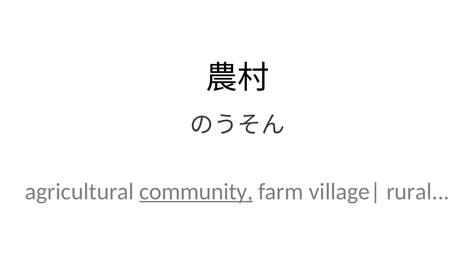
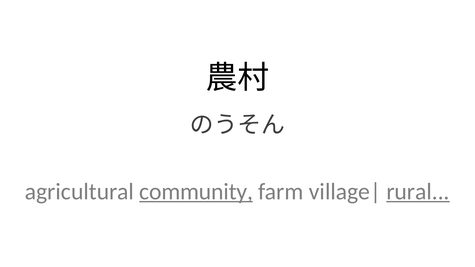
rural underline: none -> present
